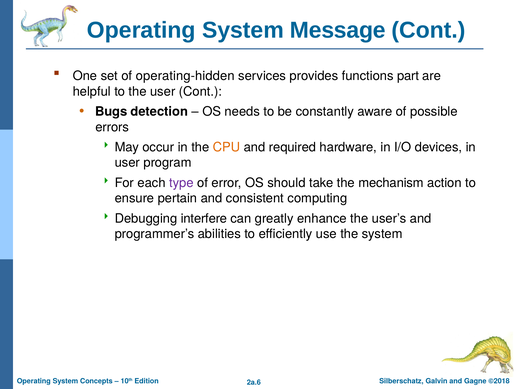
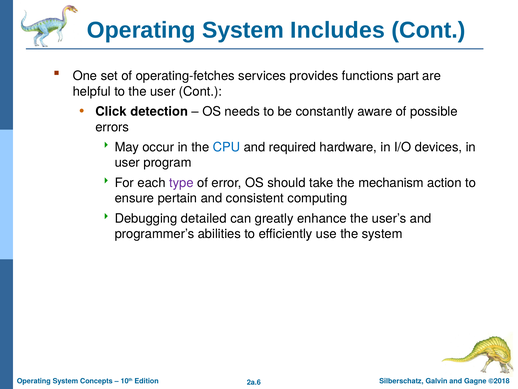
Message: Message -> Includes
operating-hidden: operating-hidden -> operating-fetches
Bugs: Bugs -> Click
CPU colour: orange -> blue
interfere: interfere -> detailed
